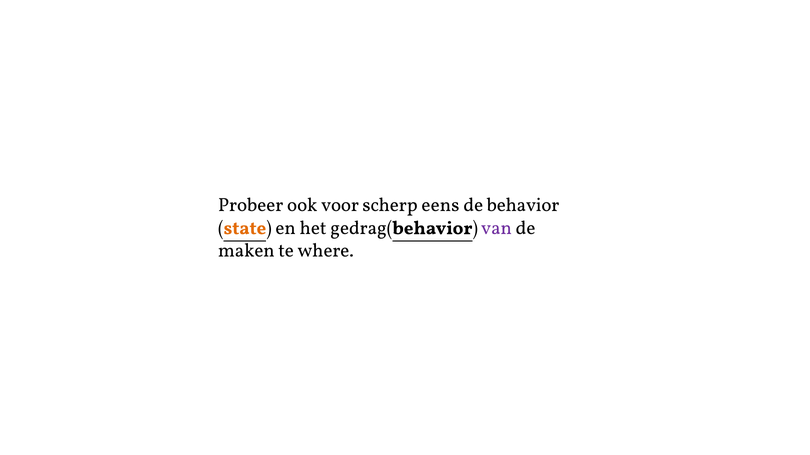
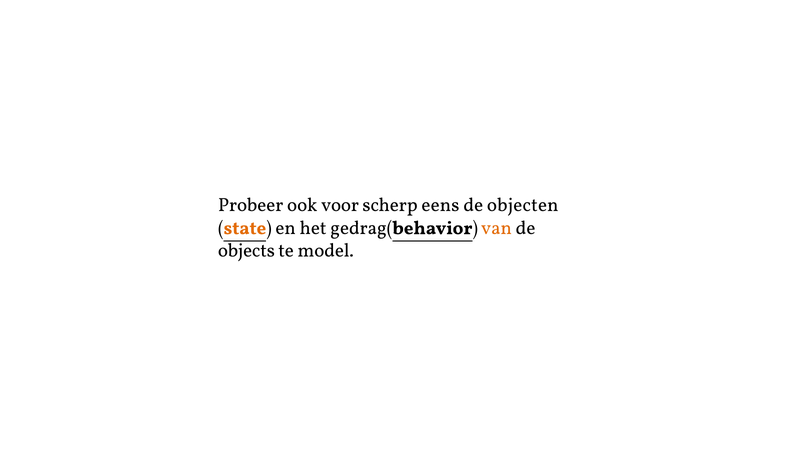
de behavior: behavior -> objecten
van colour: purple -> orange
maken: maken -> objects
where: where -> model
